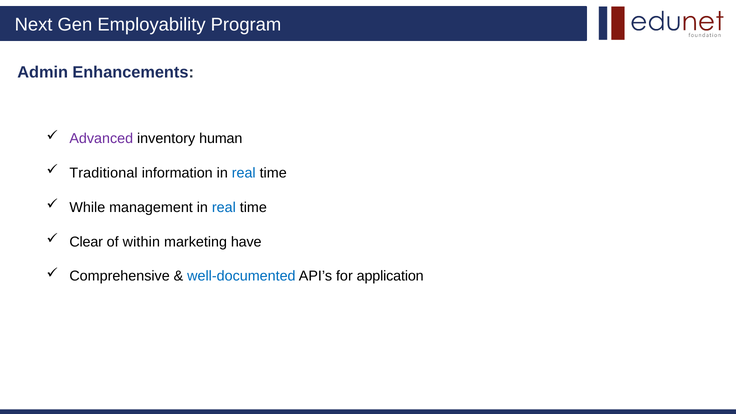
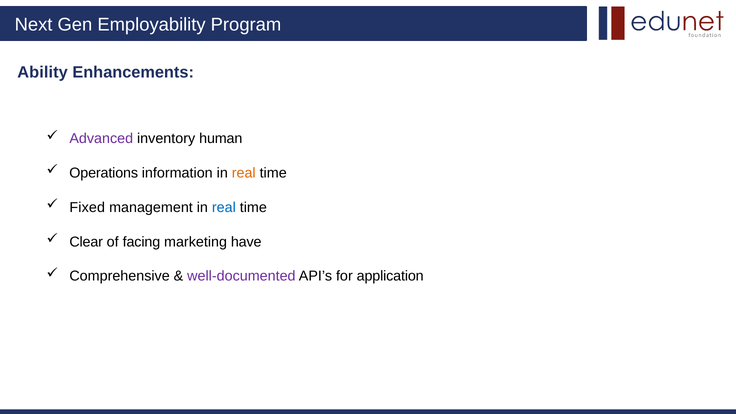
Admin: Admin -> Ability
Traditional: Traditional -> Operations
real at (244, 173) colour: blue -> orange
While: While -> Fixed
within: within -> facing
well-documented colour: blue -> purple
